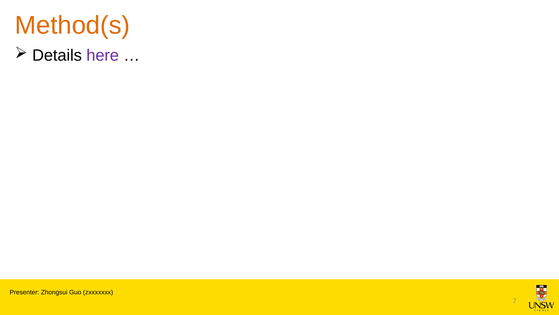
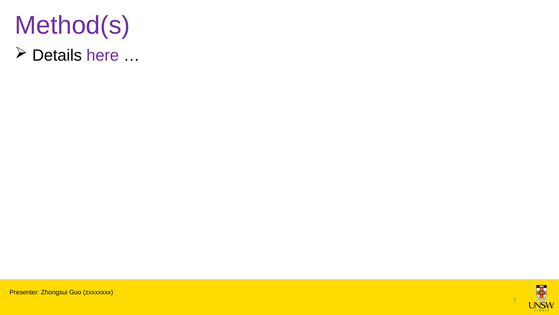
Method(s colour: orange -> purple
